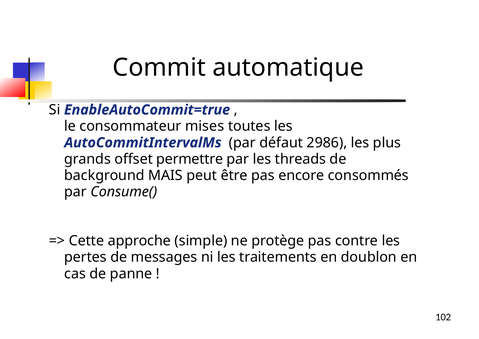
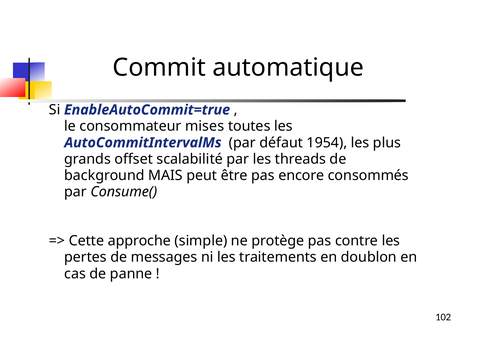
2986: 2986 -> 1954
permettre: permettre -> scalabilité
